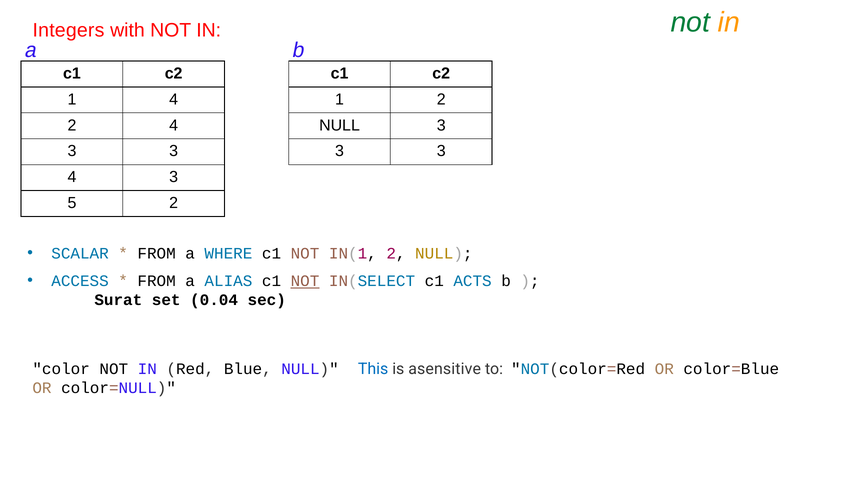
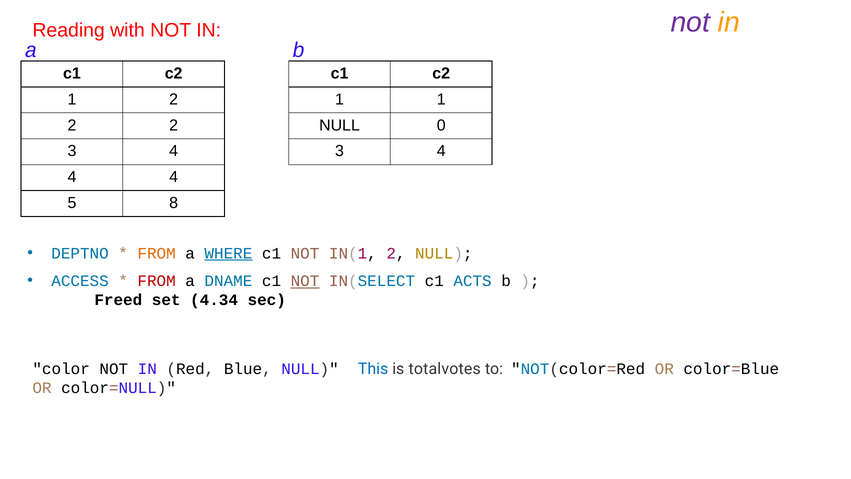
not at (690, 22) colour: green -> purple
Integers: Integers -> Reading
1 4: 4 -> 2
1 2: 2 -> 1
4 at (174, 125): 4 -> 2
NULL 3: 3 -> 0
3 at (174, 151): 3 -> 4
3 at (441, 151): 3 -> 4
3 at (174, 177): 3 -> 4
5 2: 2 -> 8
SCALAR: SCALAR -> DEPTNO
FROM at (157, 253) colour: black -> orange
WHERE underline: none -> present
FROM at (157, 281) colour: black -> red
ALIAS: ALIAS -> DNAME
Surat: Surat -> Freed
0.04: 0.04 -> 4.34
asensitive: asensitive -> totalvotes
